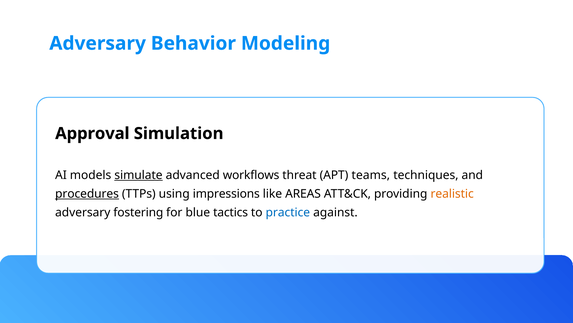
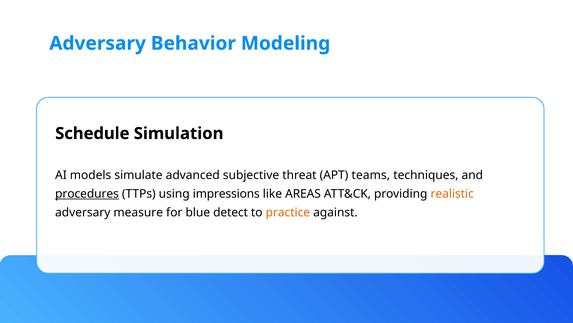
Approval: Approval -> Schedule
simulate underline: present -> none
workflows: workflows -> subjective
fostering: fostering -> measure
tactics: tactics -> detect
practice colour: blue -> orange
